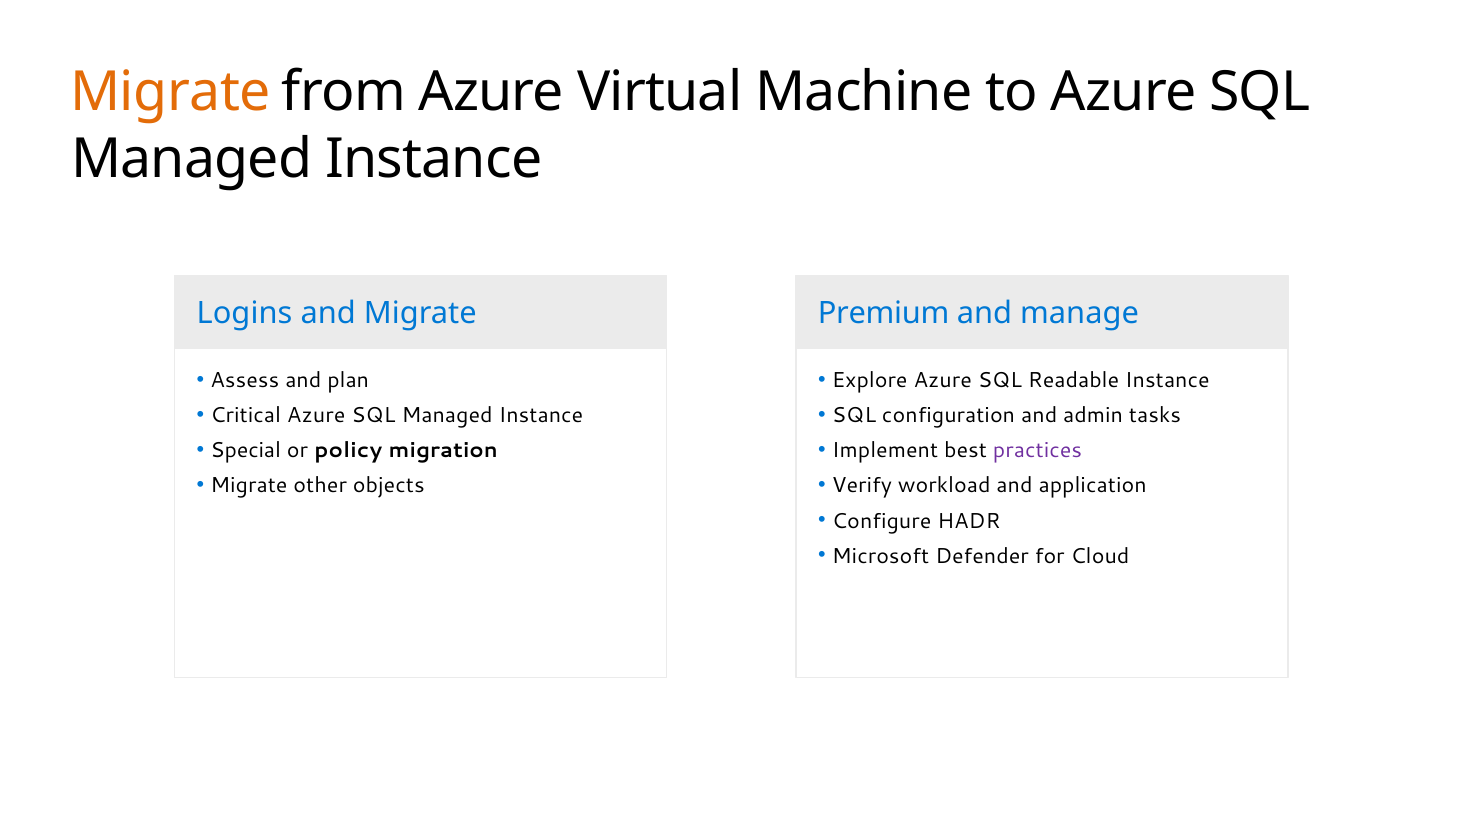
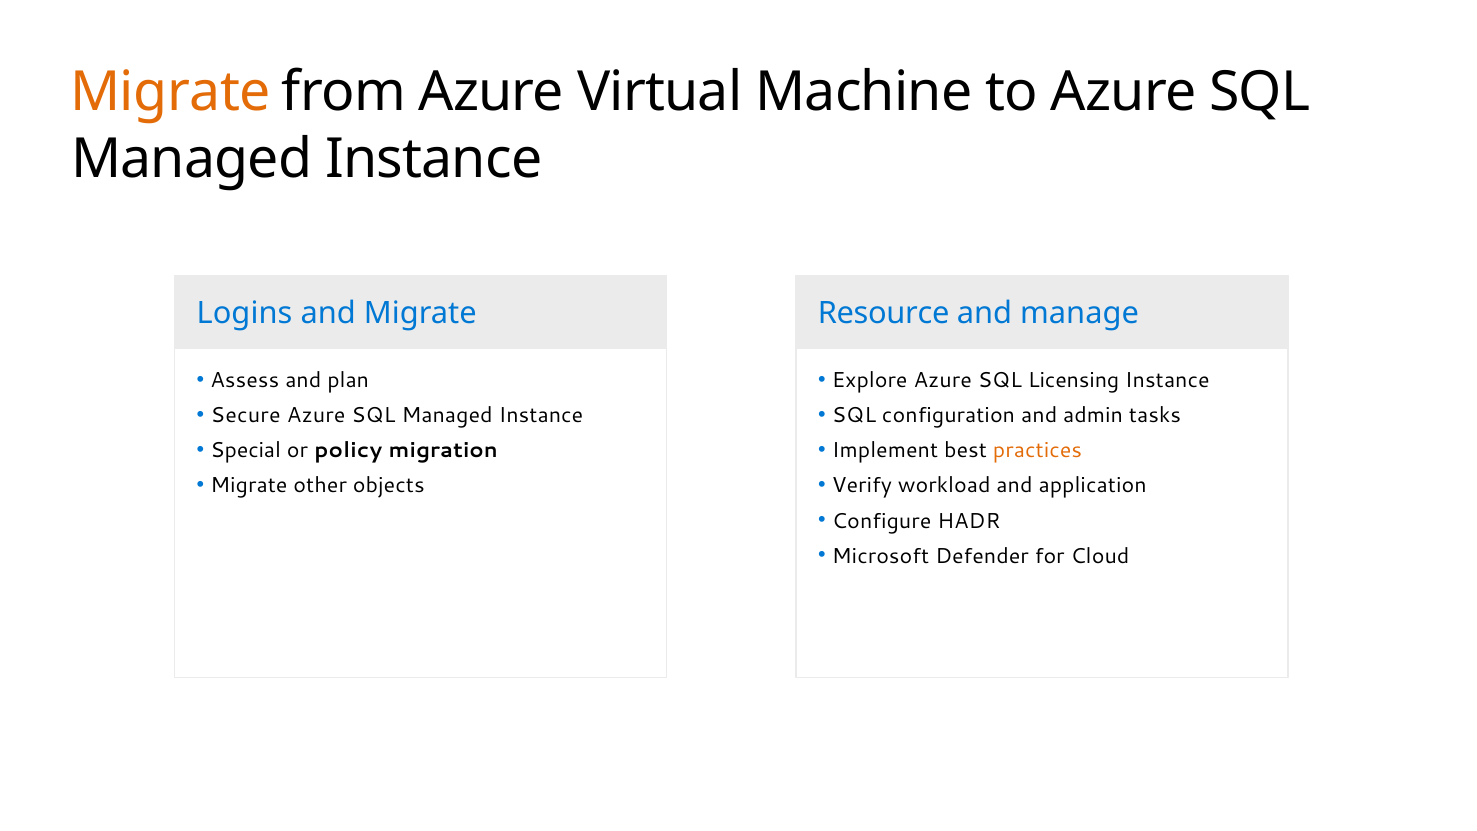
Premium: Premium -> Resource
Readable: Readable -> Licensing
Critical: Critical -> Secure
practices colour: purple -> orange
